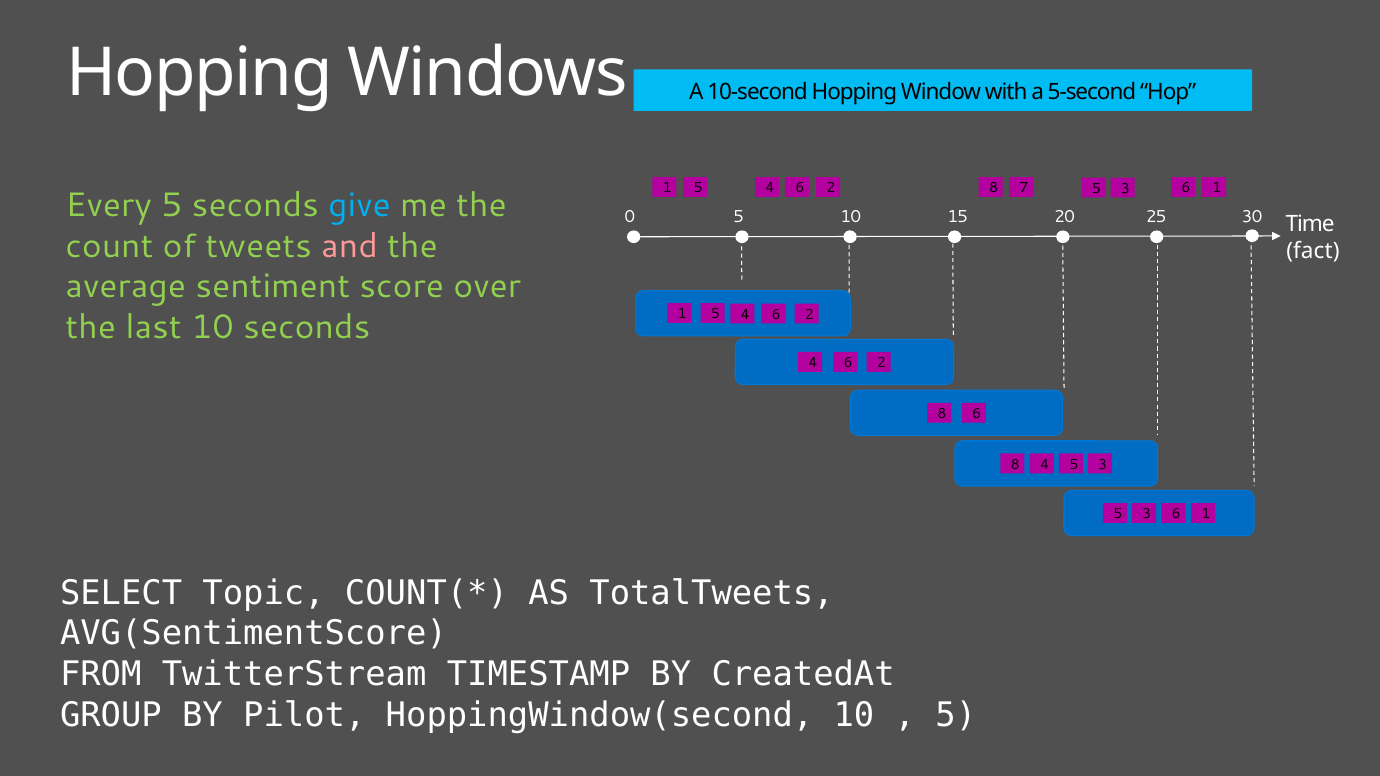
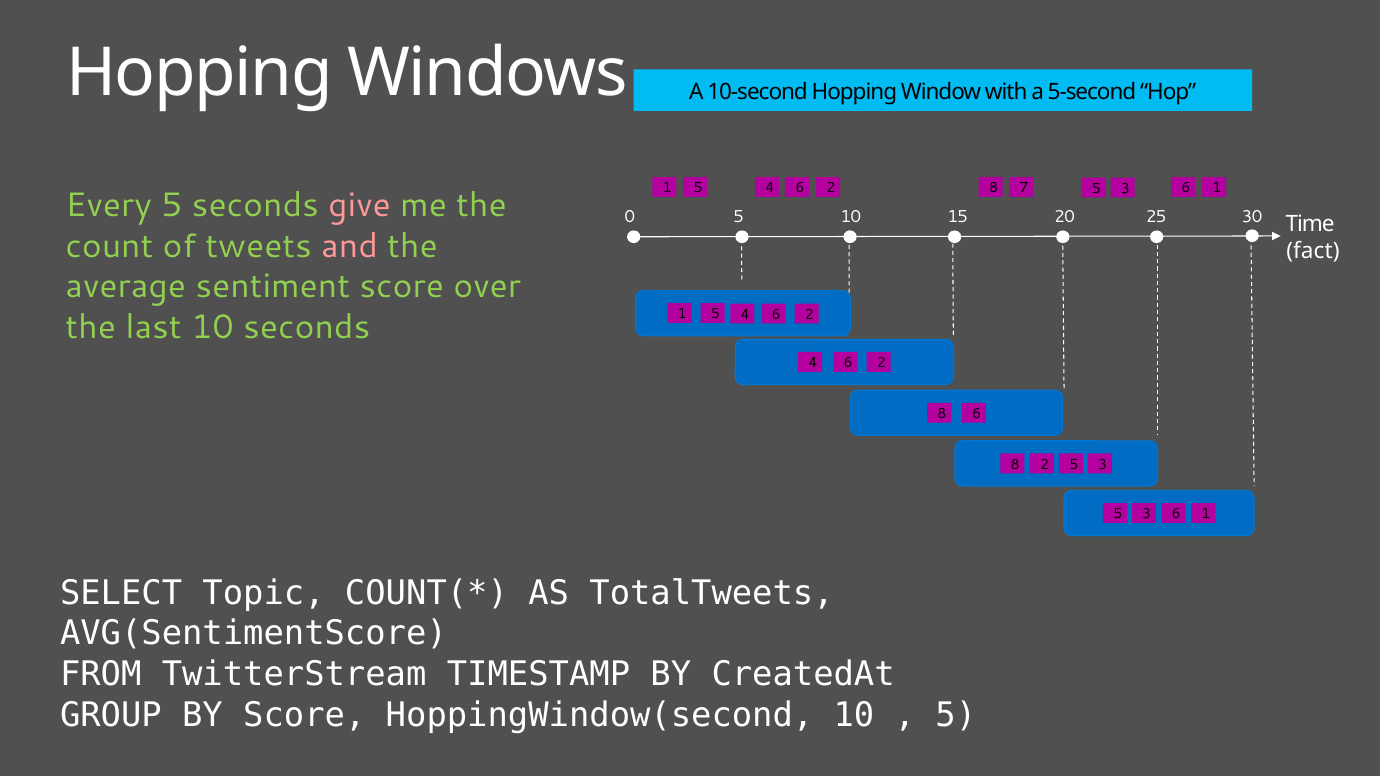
give colour: light blue -> pink
8 4: 4 -> 2
BY Pilot: Pilot -> Score
